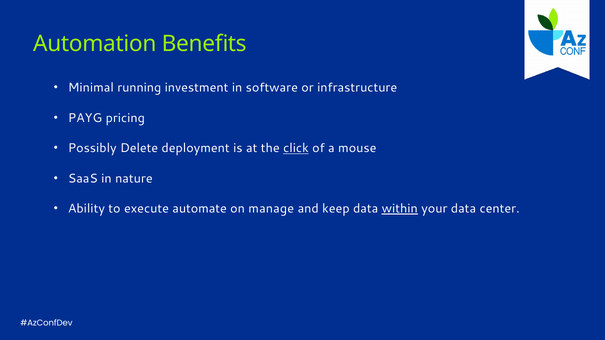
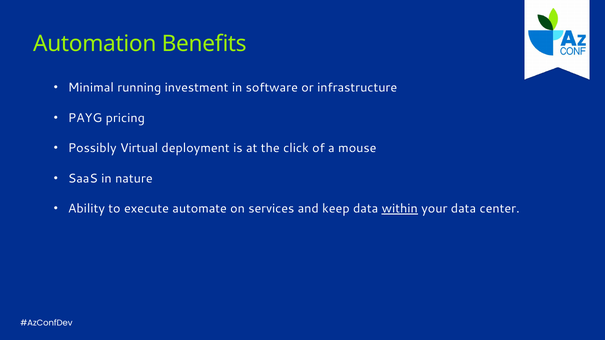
Delete: Delete -> Virtual
click underline: present -> none
manage: manage -> services
